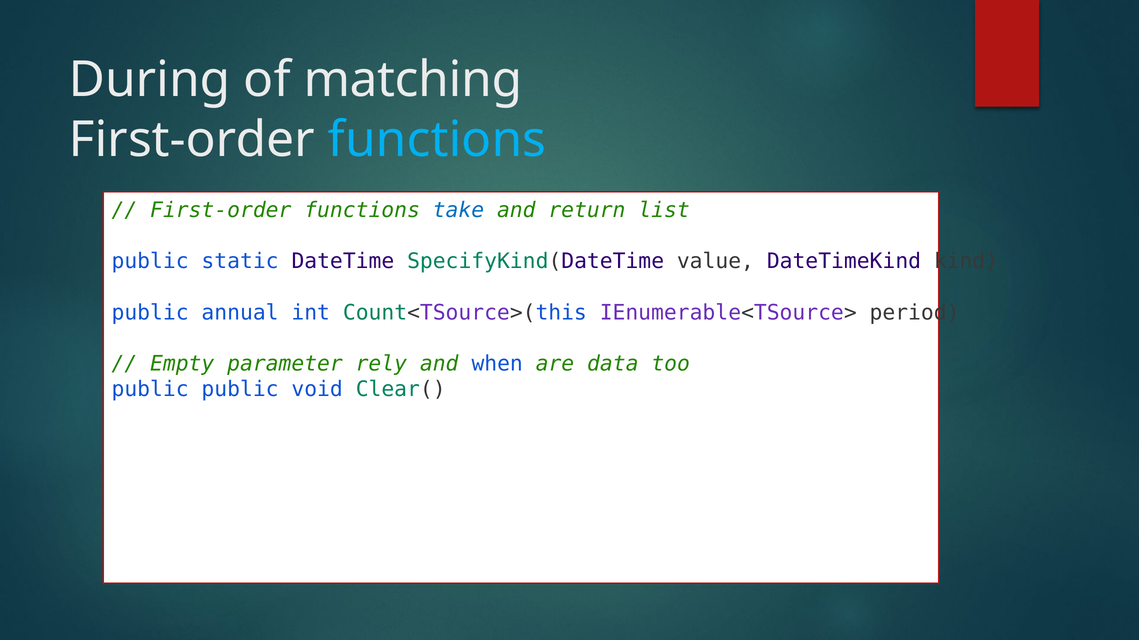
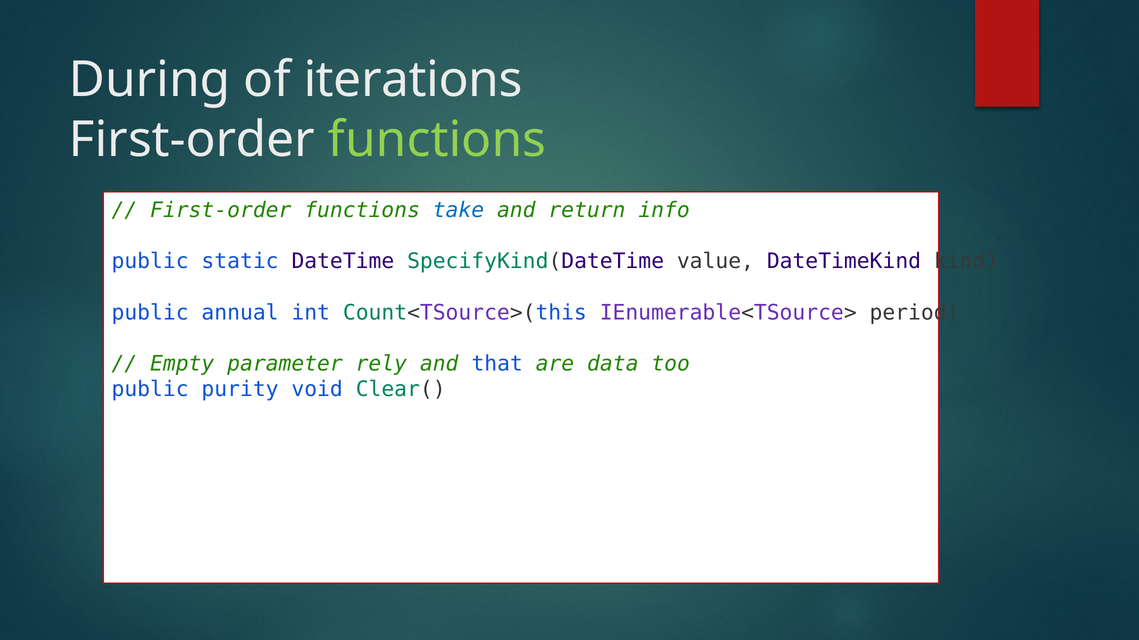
matching: matching -> iterations
functions at (437, 140) colour: light blue -> light green
list: list -> info
when: when -> that
public public: public -> purity
